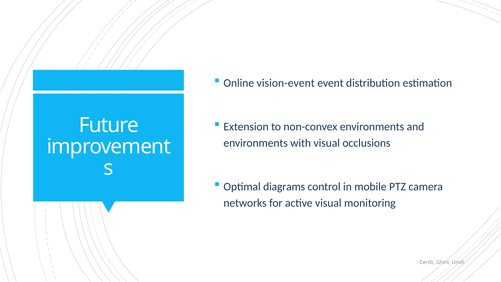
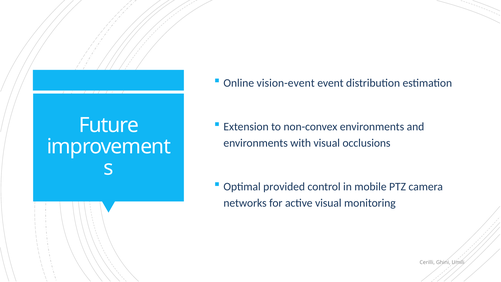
diagrams: diagrams -> provided
